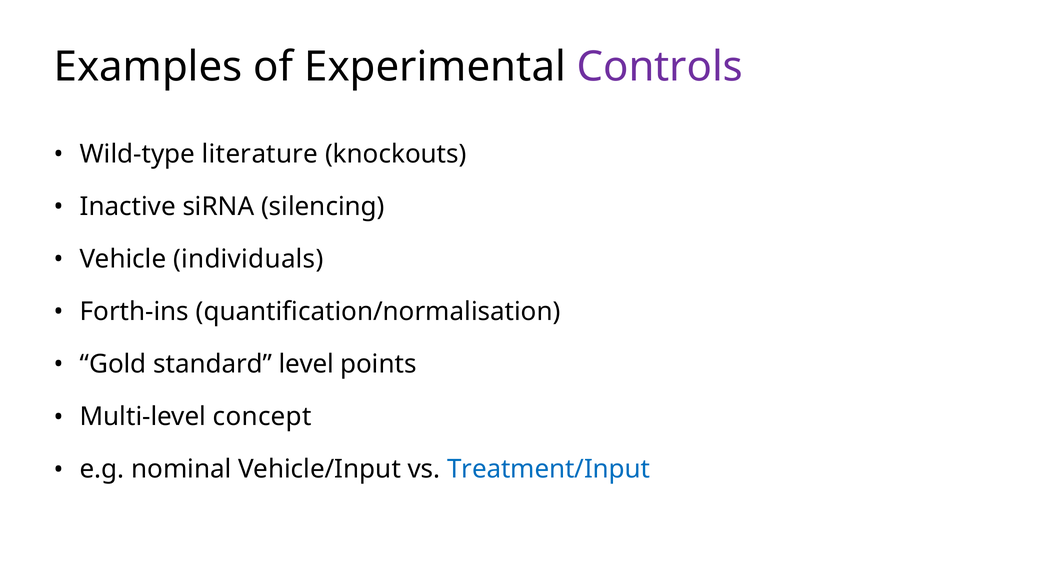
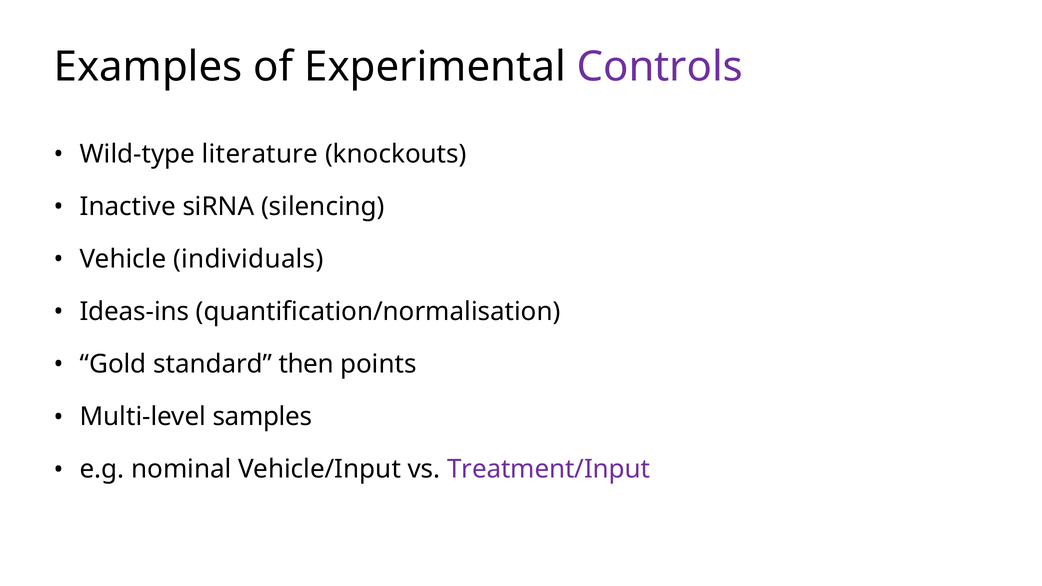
Forth-ins: Forth-ins -> Ideas-ins
level: level -> then
concept: concept -> samples
Treatment/Input colour: blue -> purple
